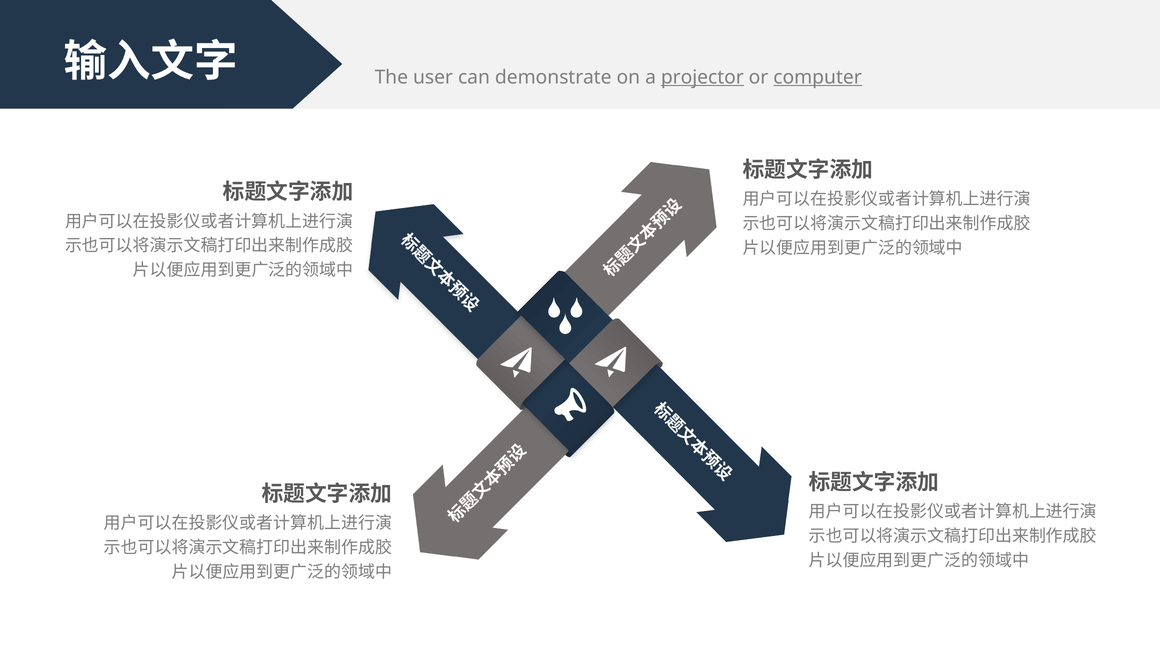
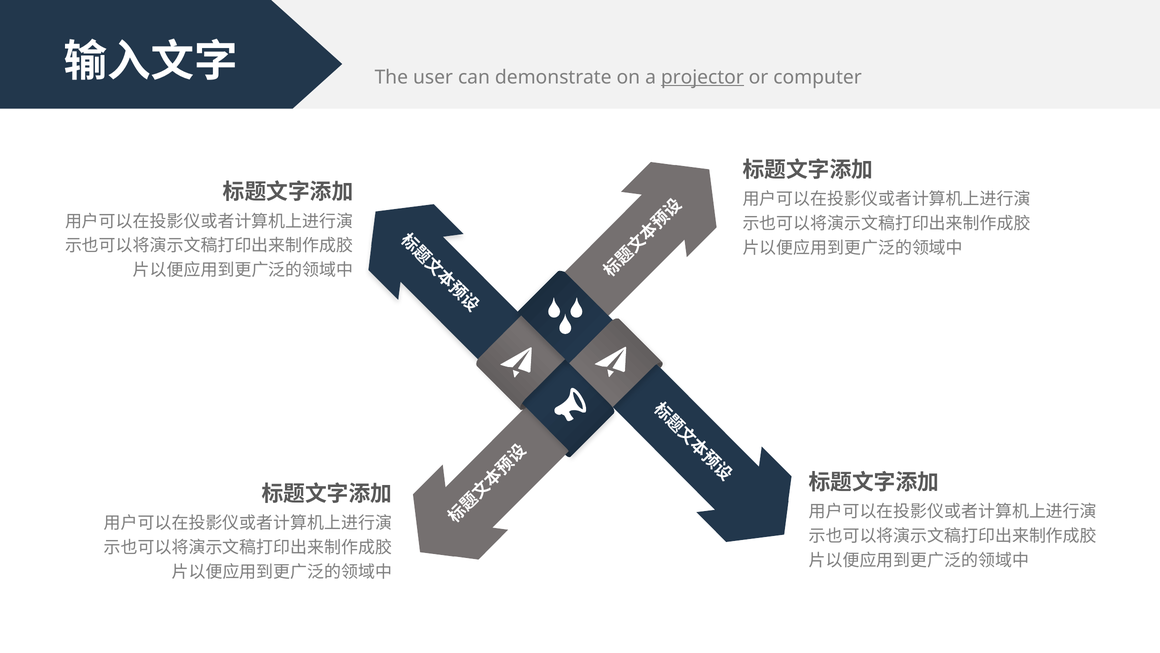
computer underline: present -> none
